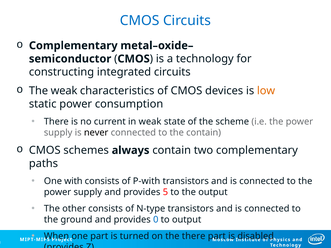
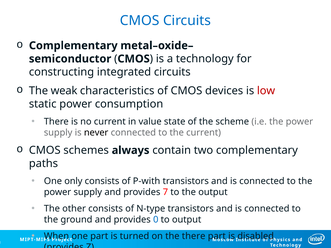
low colour: orange -> red
in weak: weak -> value
the contain: contain -> current
with: with -> only
5: 5 -> 7
